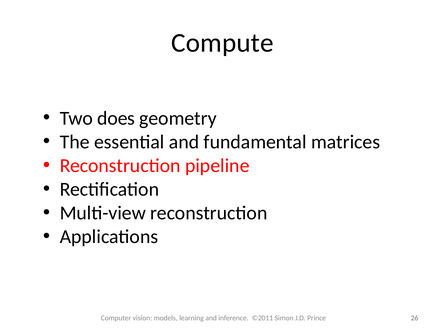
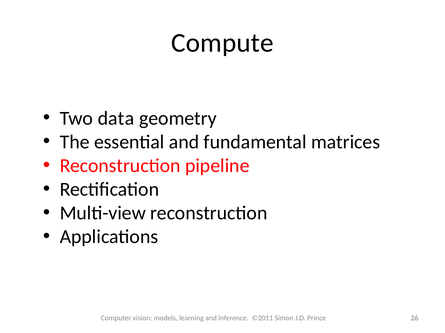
does: does -> data
